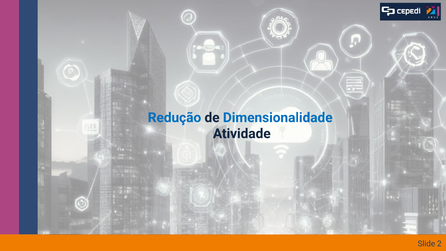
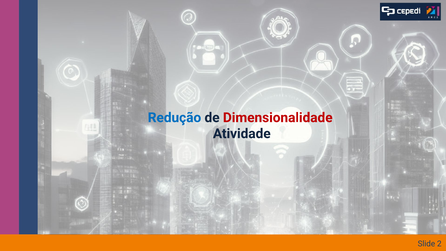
Dimensionalidade colour: blue -> red
